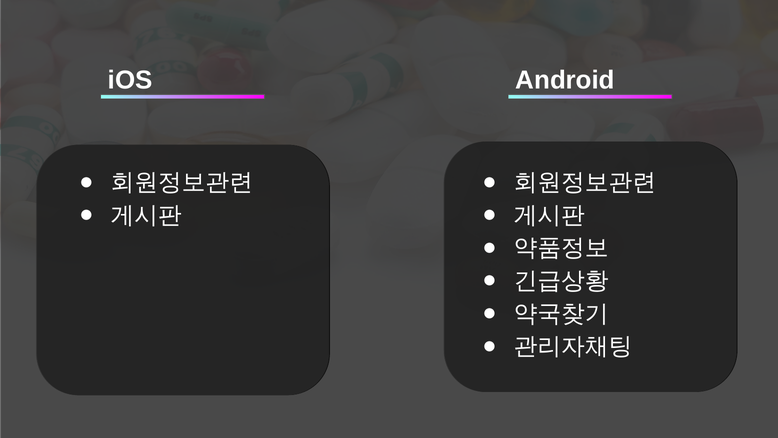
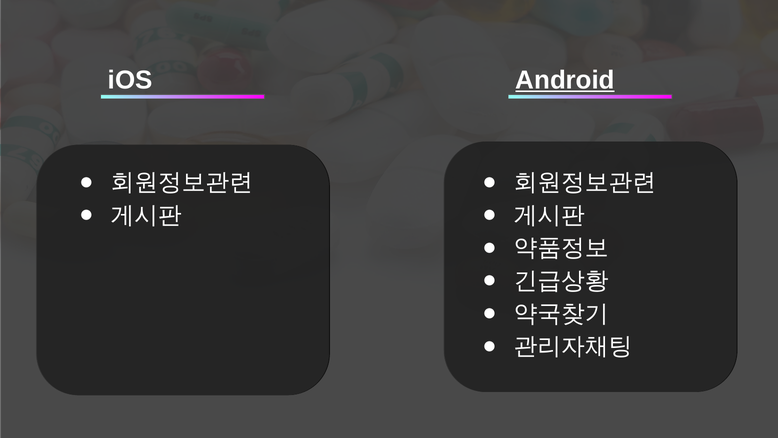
Android underline: none -> present
